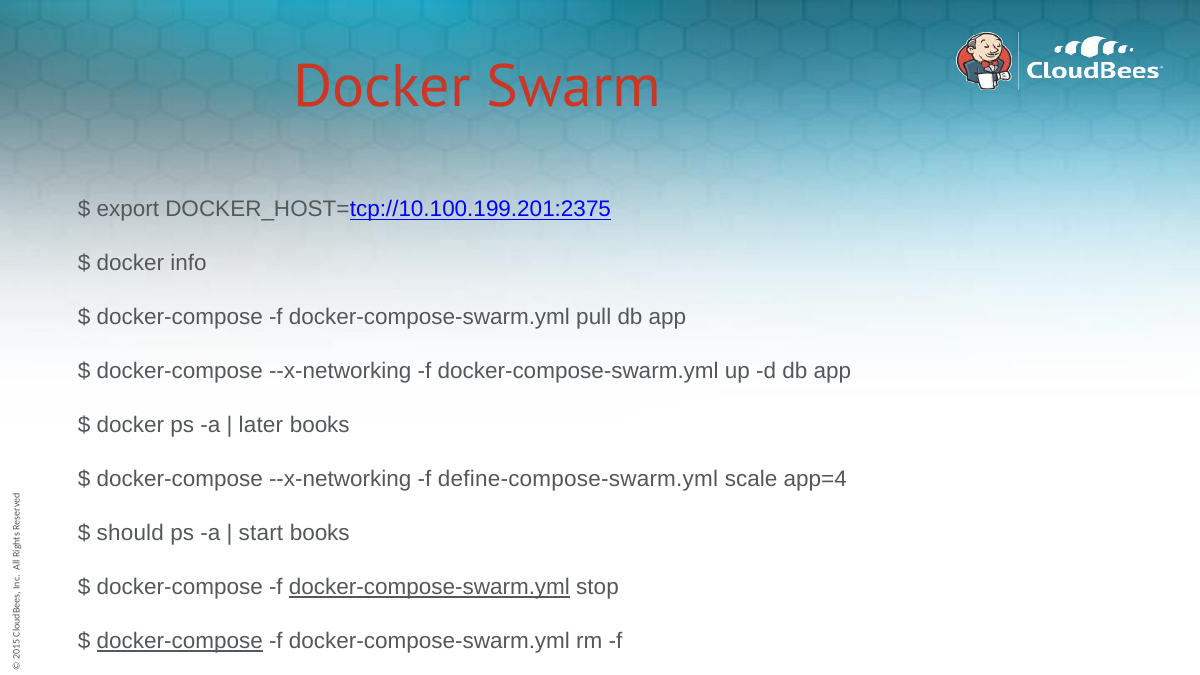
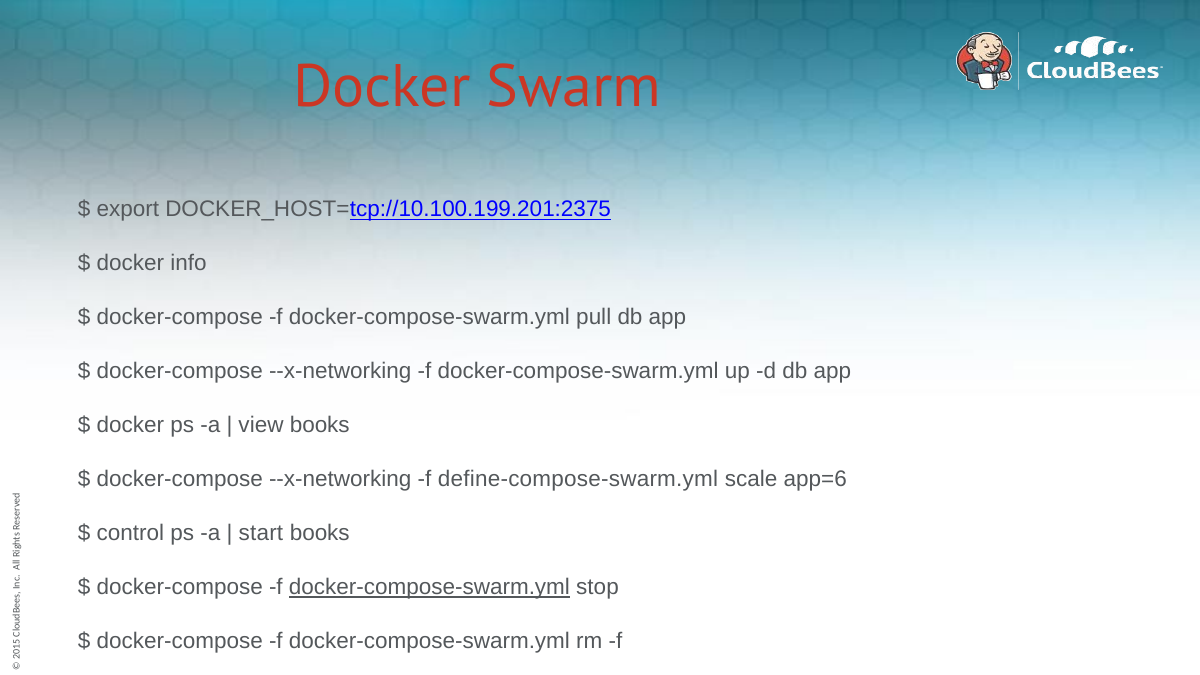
later: later -> view
app=4: app=4 -> app=6
should: should -> control
docker-compose at (180, 641) underline: present -> none
